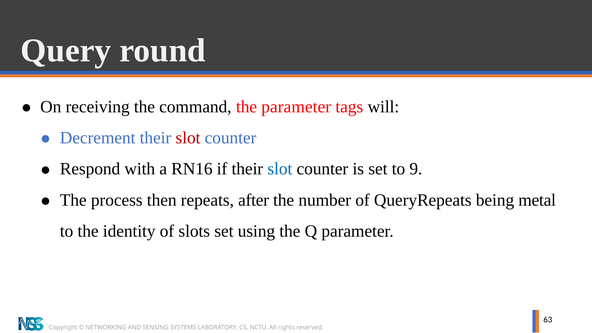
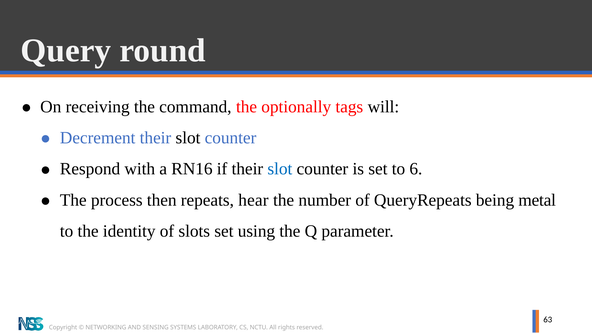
the parameter: parameter -> optionally
slot at (188, 138) colour: red -> black
9: 9 -> 6
after: after -> hear
